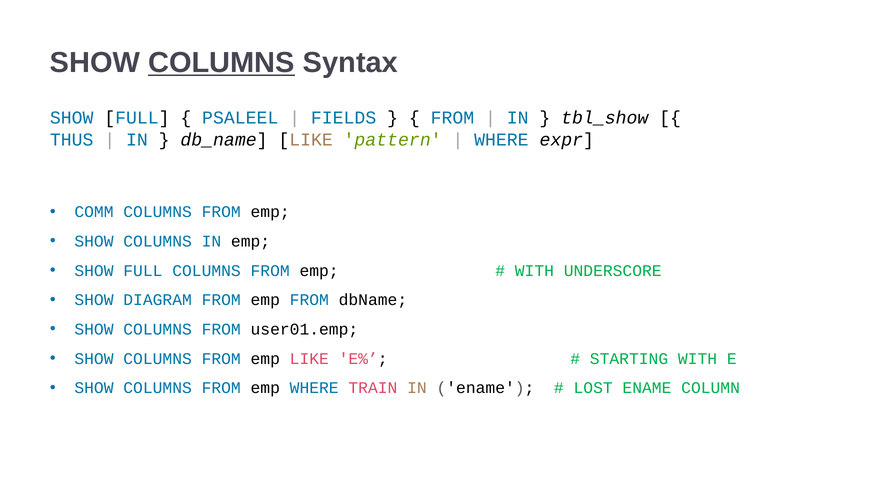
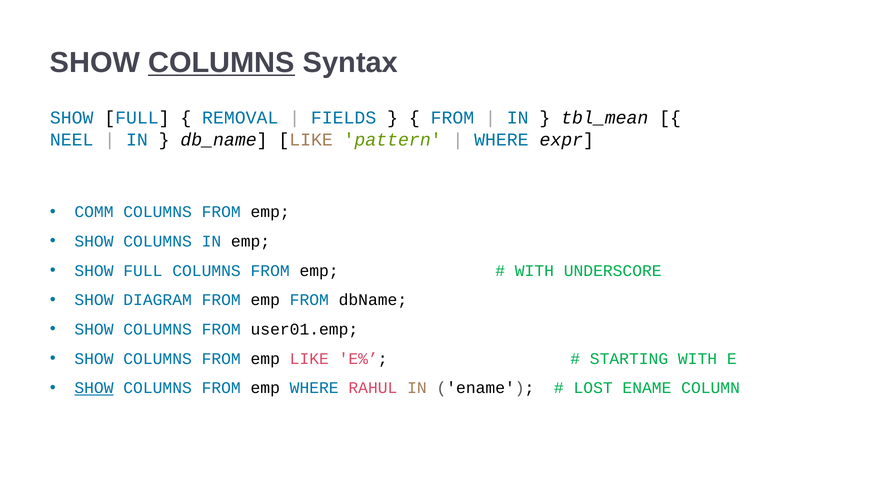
PSALEEL: PSALEEL -> REMOVAL
tbl_show: tbl_show -> tbl_mean
THUS: THUS -> NEEL
SHOW at (94, 388) underline: none -> present
TRAIN: TRAIN -> RAHUL
